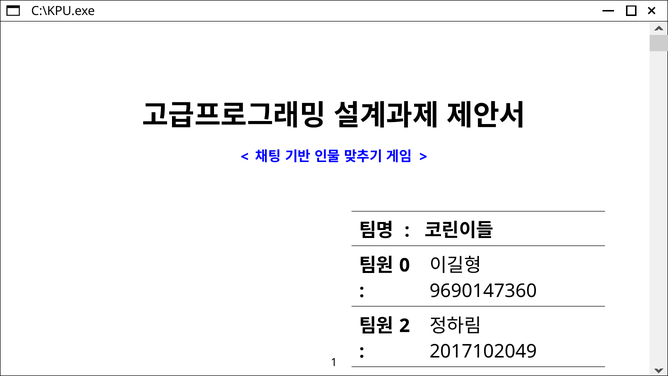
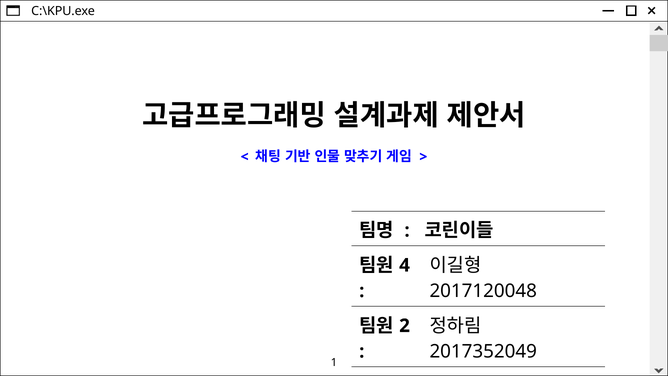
0: 0 -> 4
9690147360: 9690147360 -> 2017120048
2017102049: 2017102049 -> 2017352049
